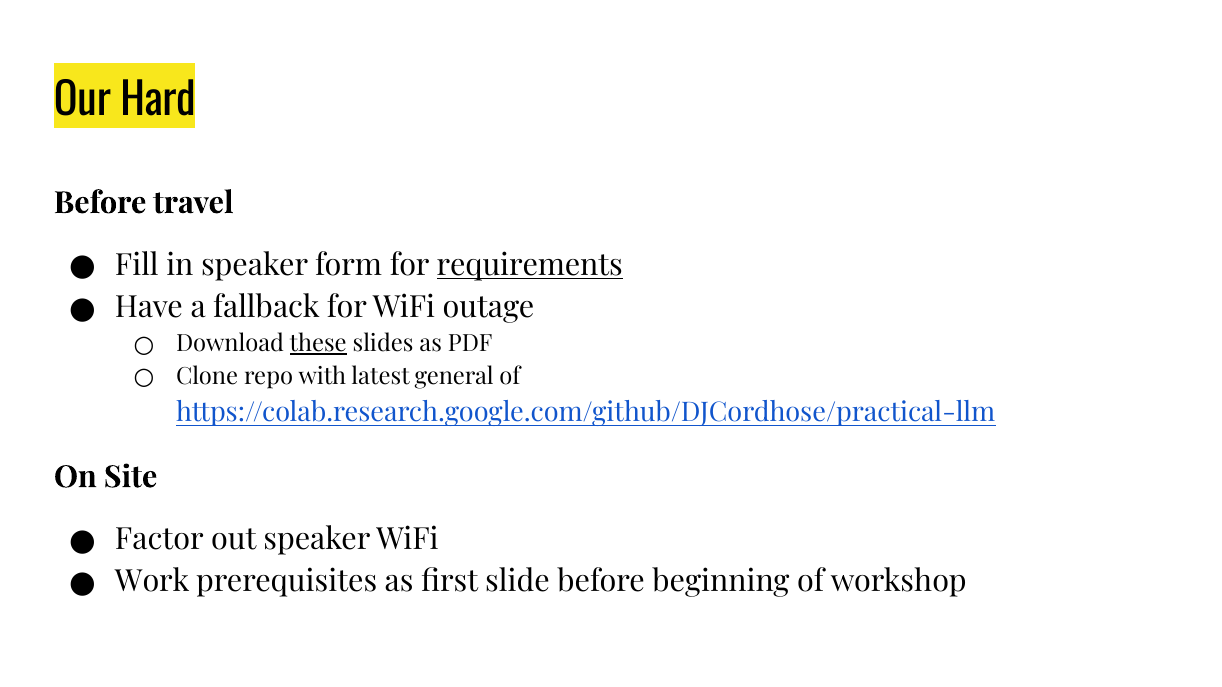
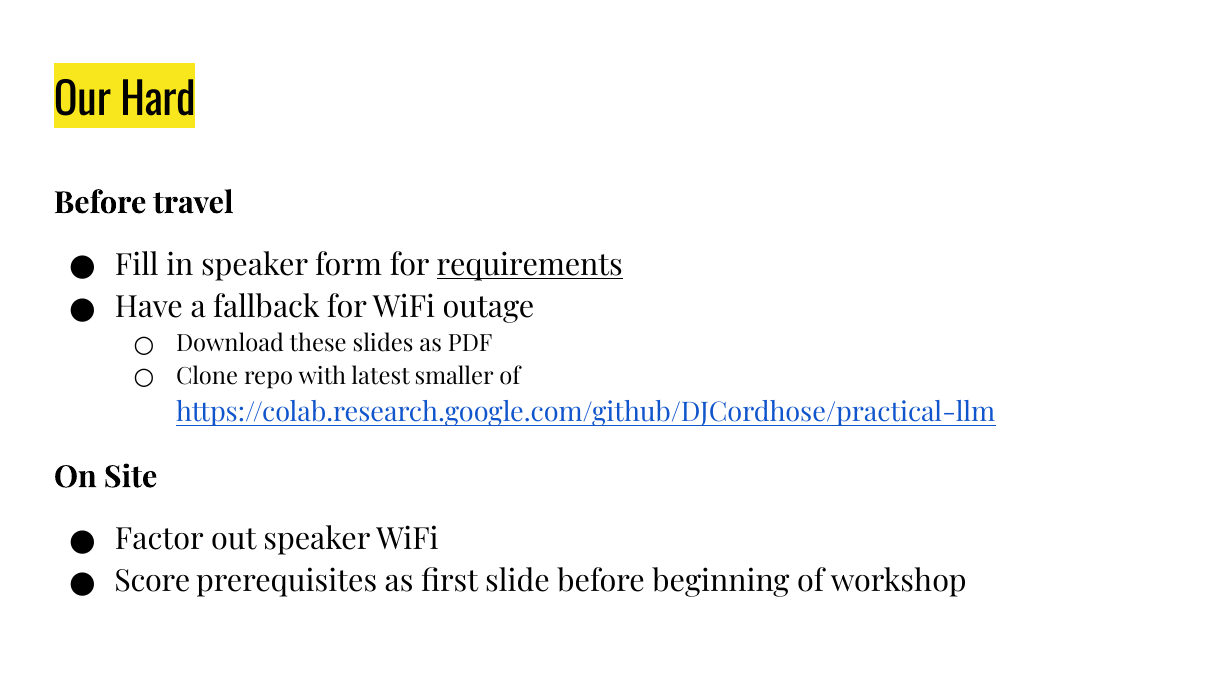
these underline: present -> none
general: general -> smaller
Work: Work -> Score
